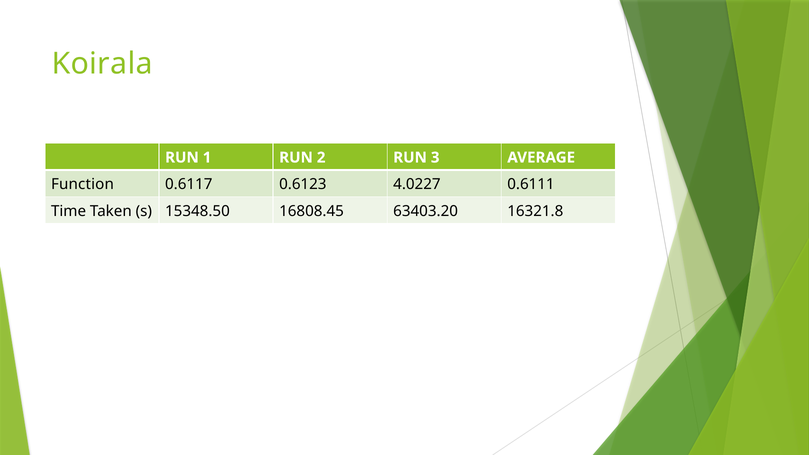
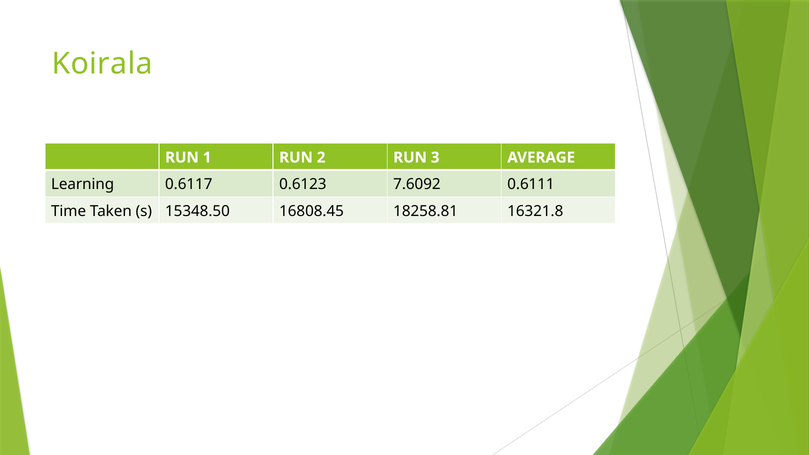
Function: Function -> Learning
4.0227: 4.0227 -> 7.6092
63403.20: 63403.20 -> 18258.81
